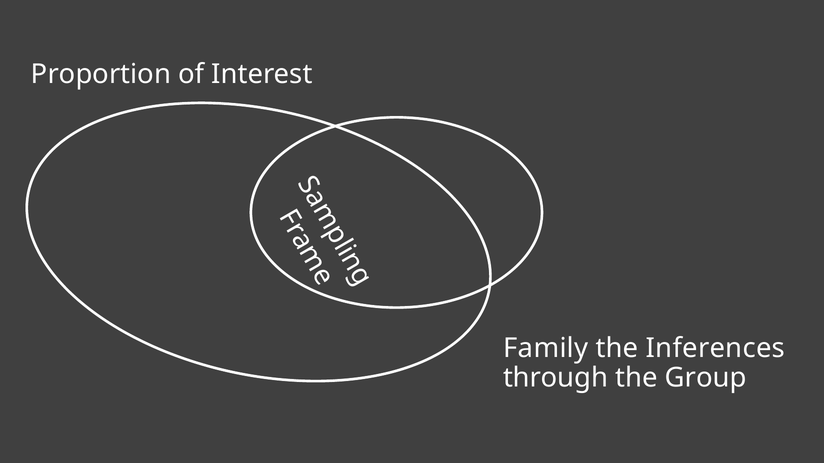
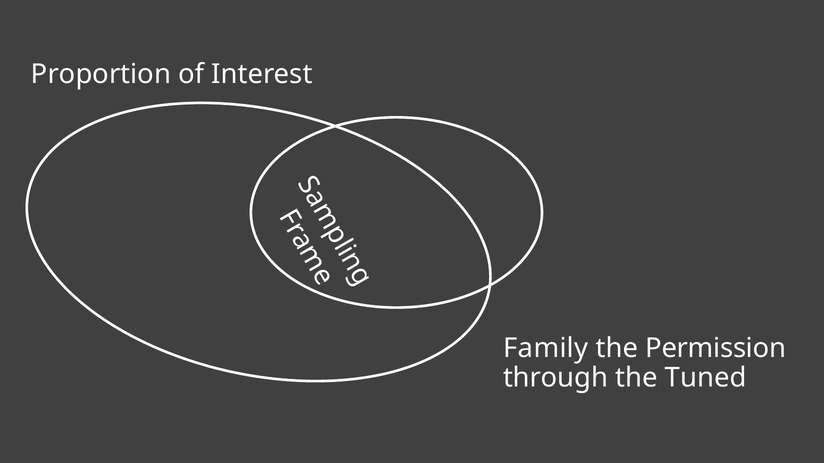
Inferences: Inferences -> Permission
Group: Group -> Tuned
